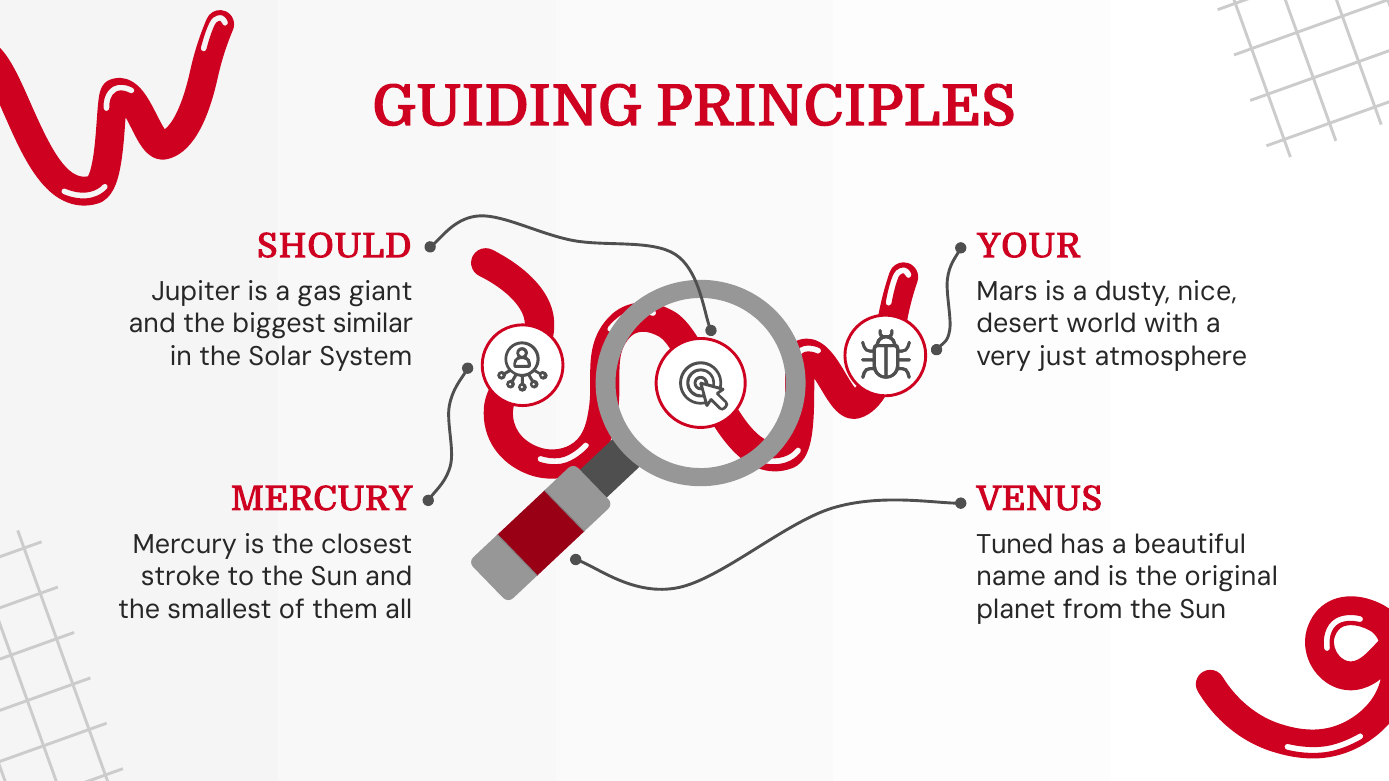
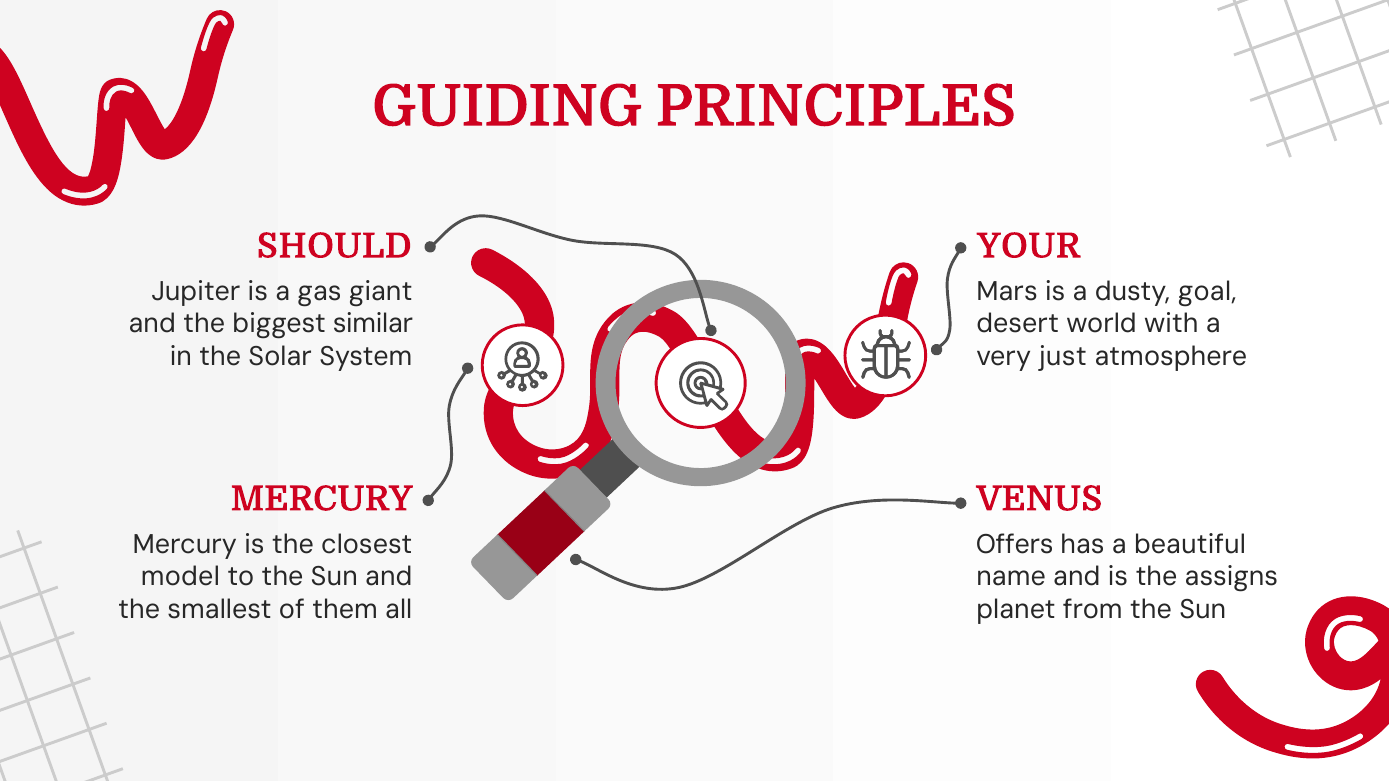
nice: nice -> goal
Tuned: Tuned -> Offers
stroke: stroke -> model
original: original -> assigns
